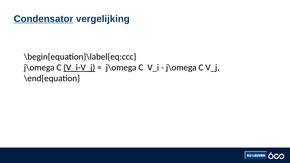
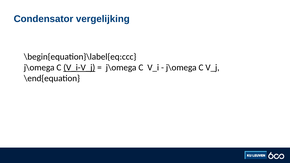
Condensator underline: present -> none
